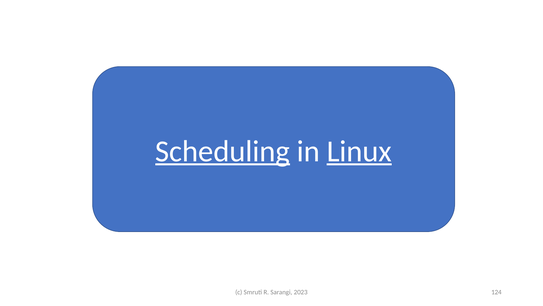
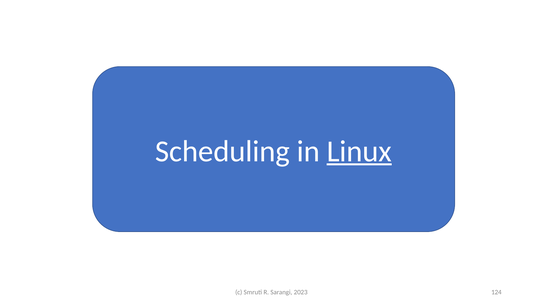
Scheduling underline: present -> none
